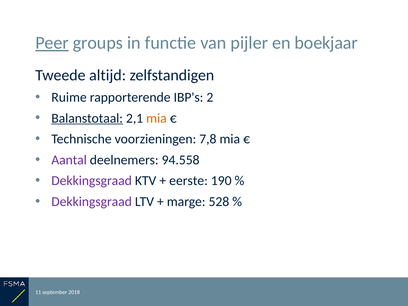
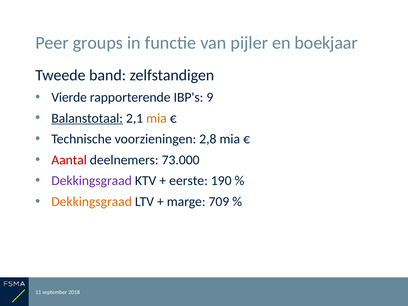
Peer underline: present -> none
altijd: altijd -> band
Ruime: Ruime -> Vierde
2: 2 -> 9
7,8: 7,8 -> 2,8
Aantal colour: purple -> red
94.558: 94.558 -> 73.000
Dekkingsgraad at (92, 202) colour: purple -> orange
528: 528 -> 709
